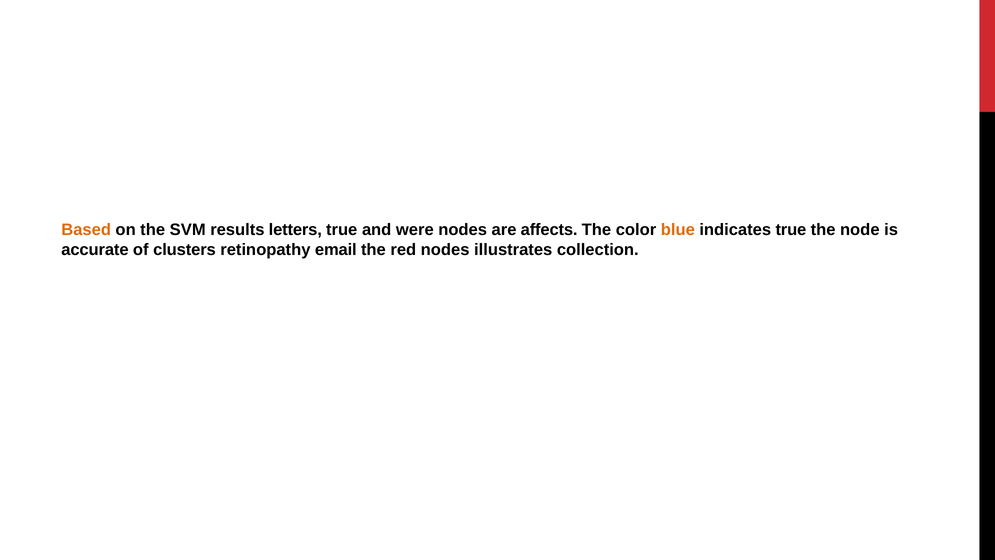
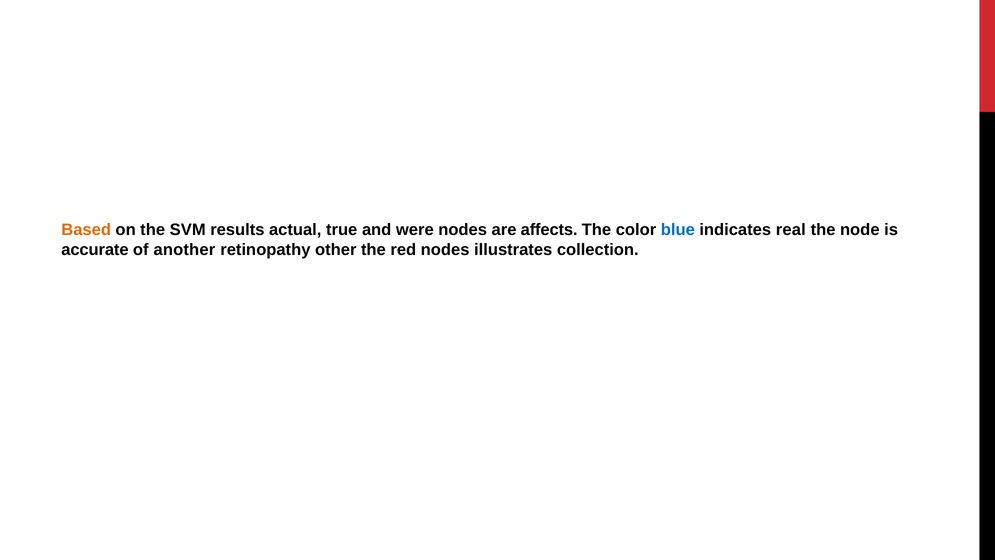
letters: letters -> actual
blue colour: orange -> blue
indicates true: true -> real
clusters: clusters -> another
email: email -> other
